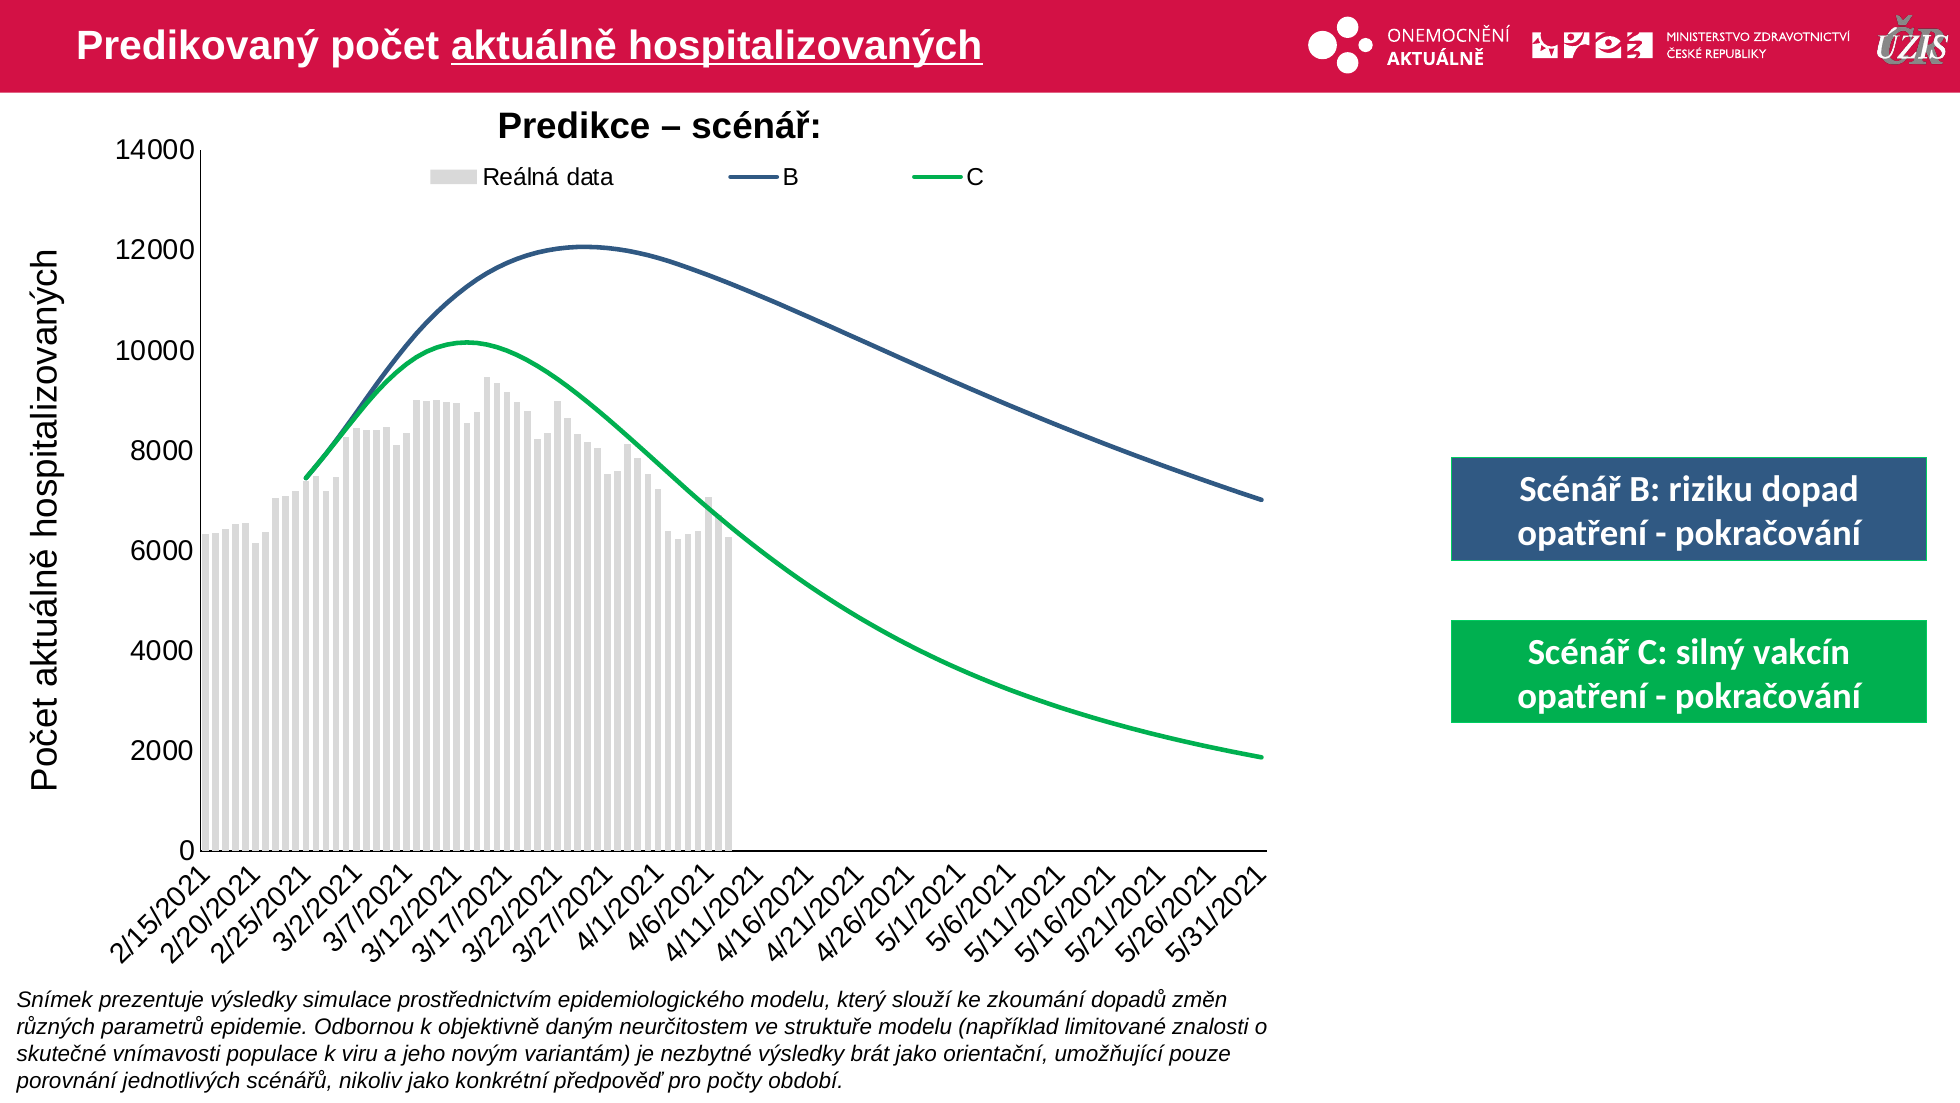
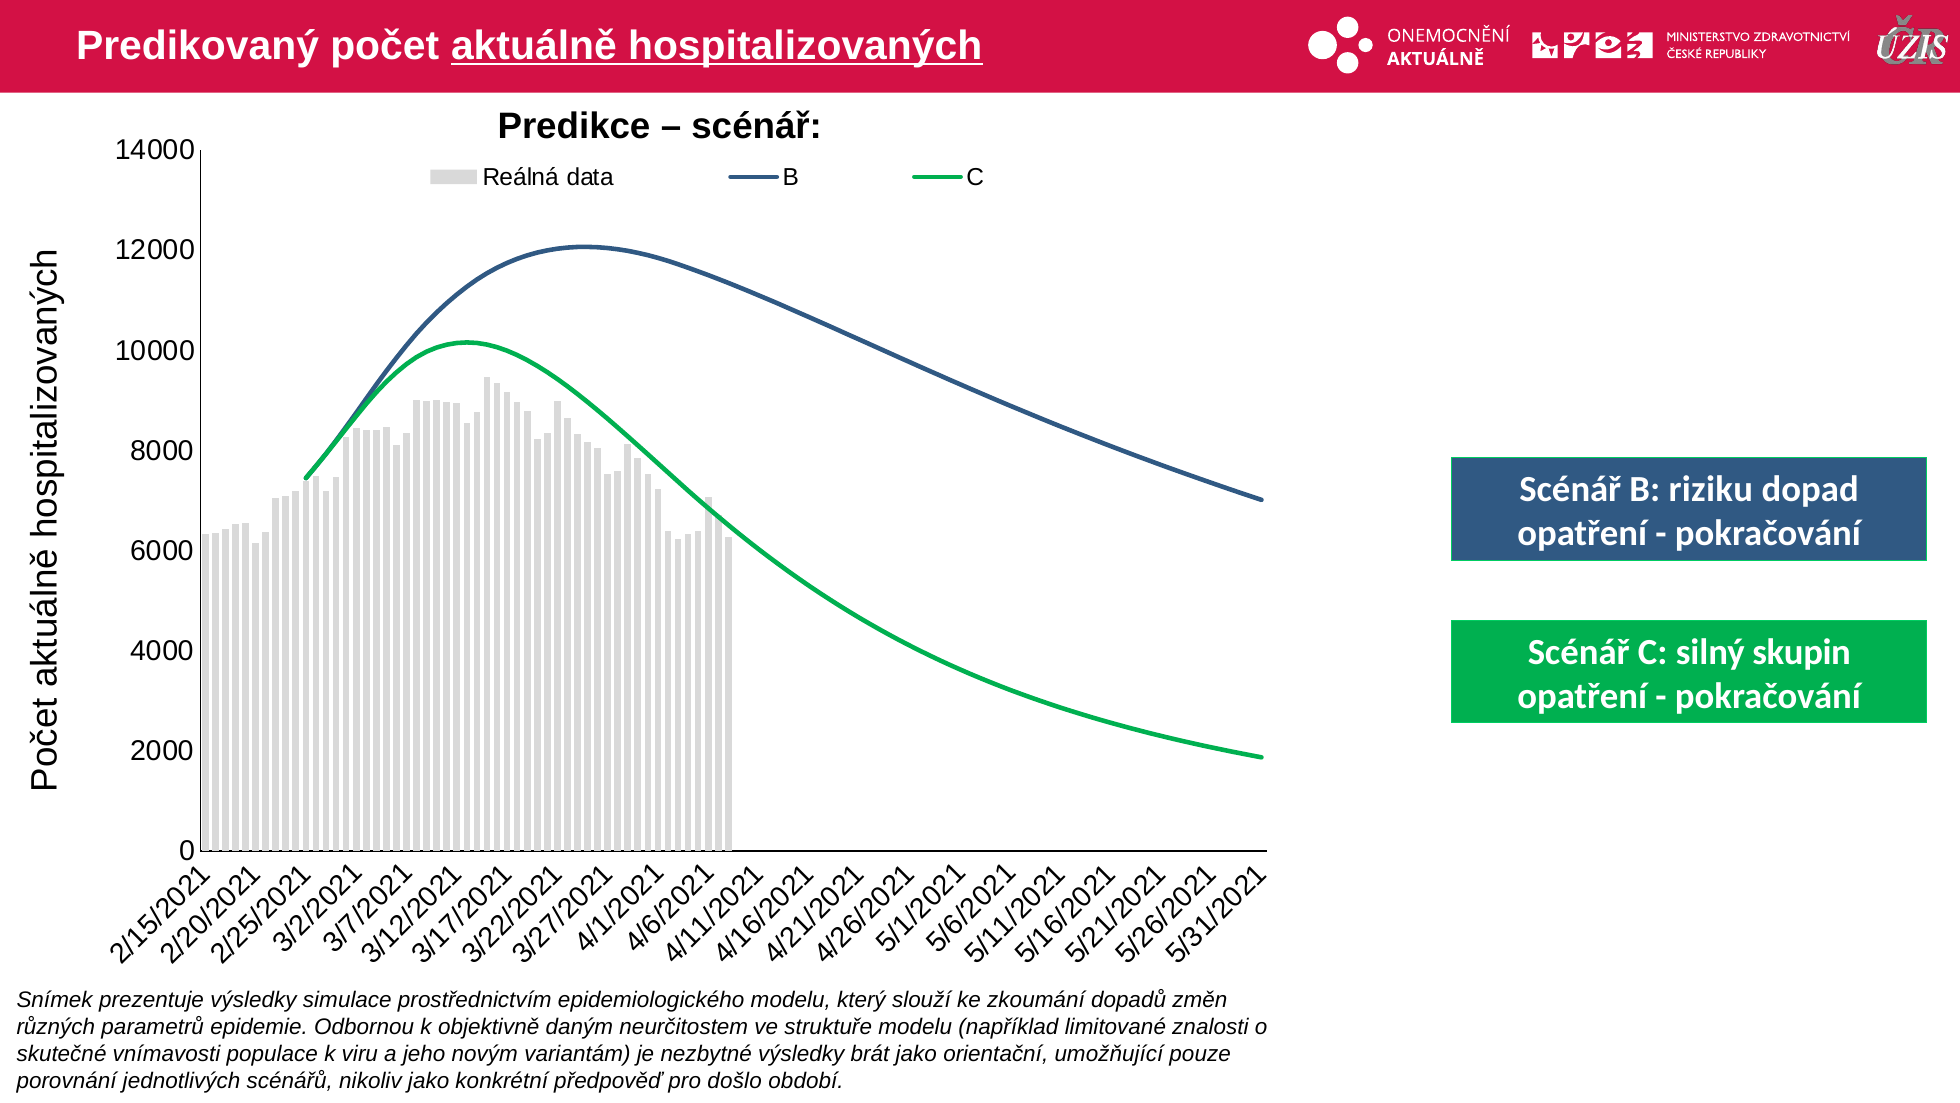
vakcín: vakcín -> skupin
počty: počty -> došlo
